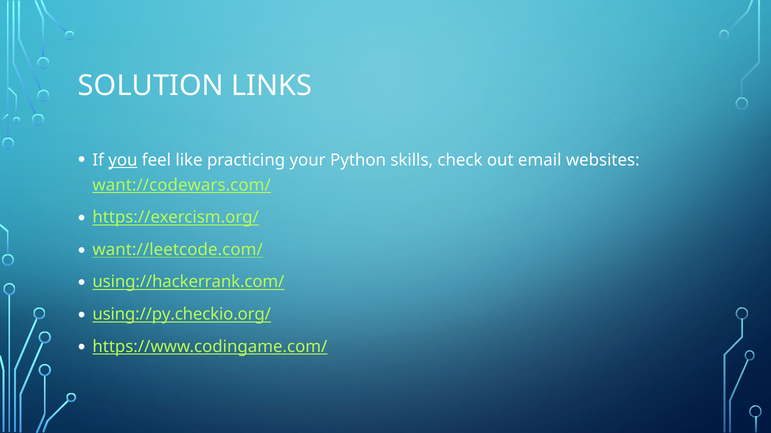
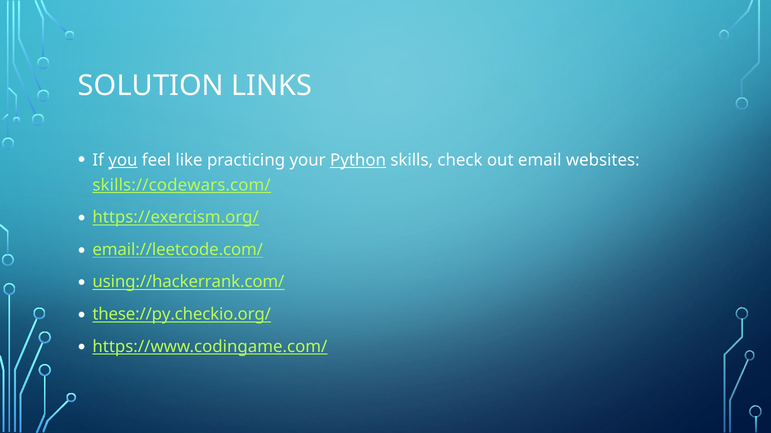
Python underline: none -> present
want://codewars.com/: want://codewars.com/ -> skills://codewars.com/
want://leetcode.com/: want://leetcode.com/ -> email://leetcode.com/
using://py.checkio.org/: using://py.checkio.org/ -> these://py.checkio.org/
